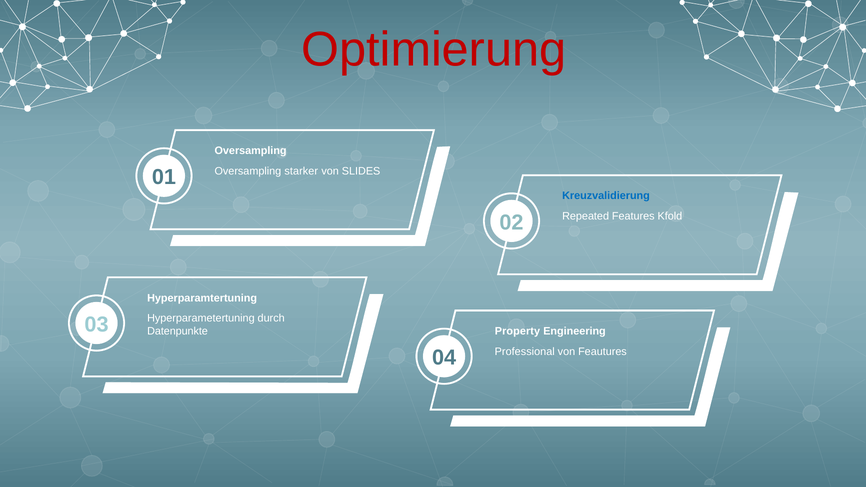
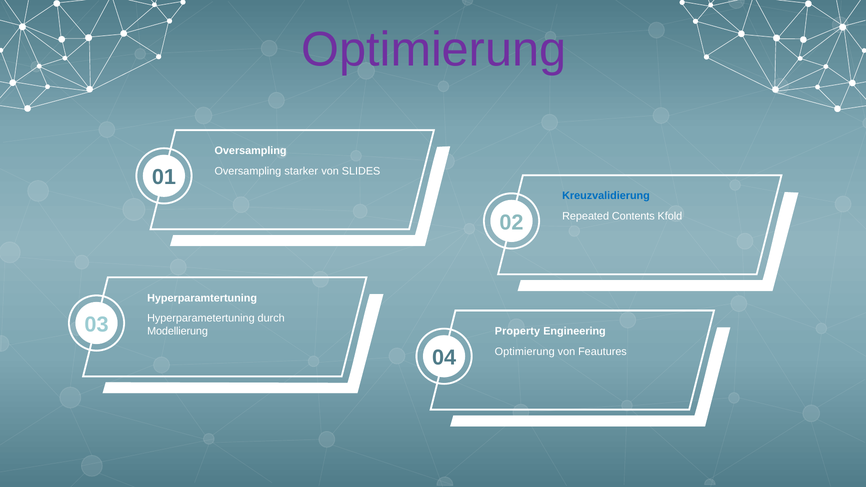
Optimierung at (434, 50) colour: red -> purple
Features: Features -> Contents
Datenpunkte: Datenpunkte -> Modellierung
Professional at (525, 352): Professional -> Optimierung
